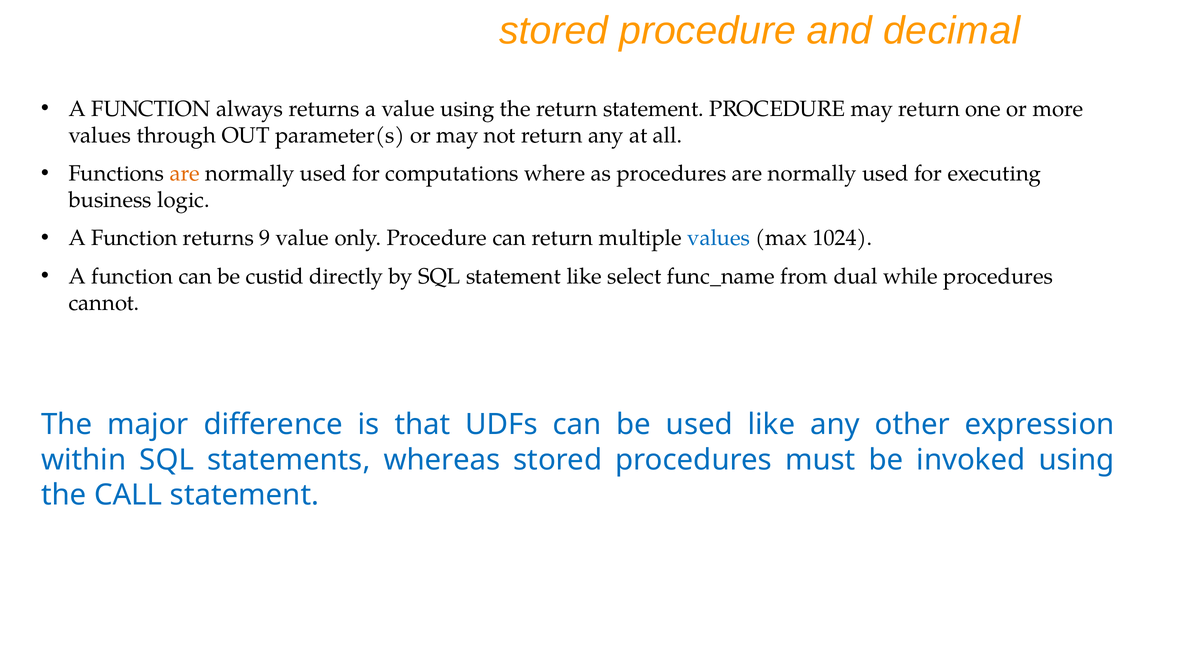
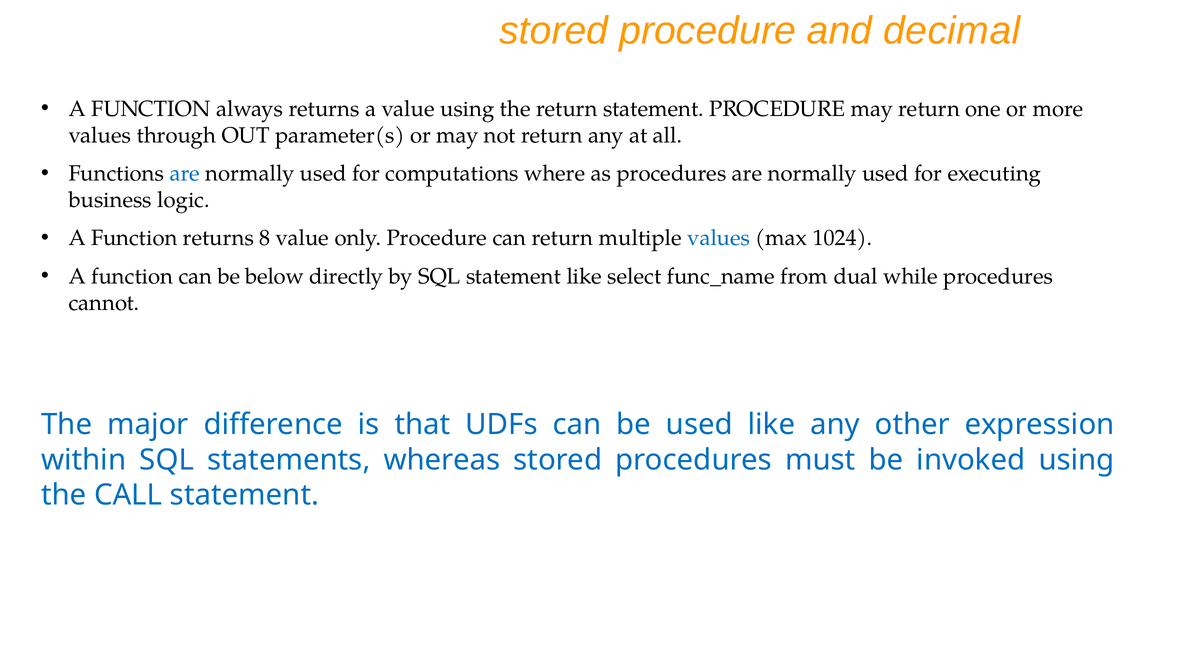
are at (185, 173) colour: orange -> blue
9: 9 -> 8
custid: custid -> below
